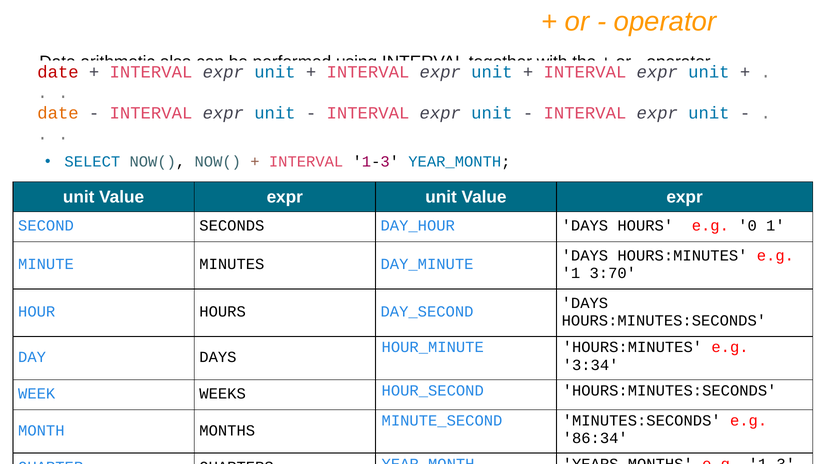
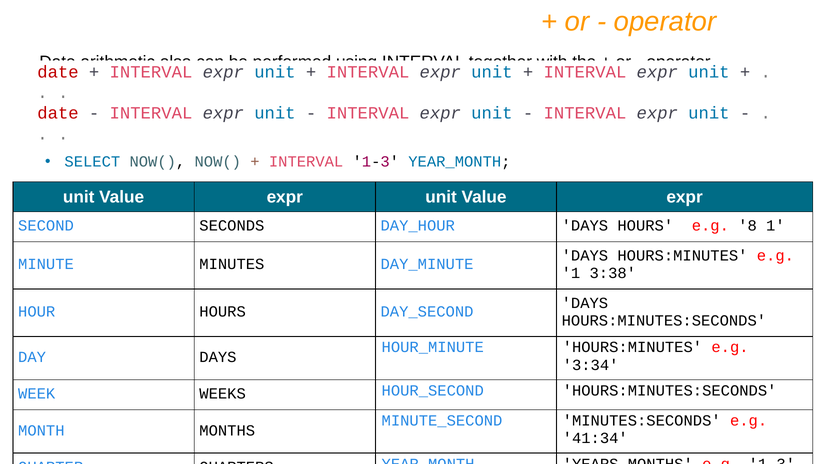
date at (58, 113) colour: orange -> red
0: 0 -> 8
3:70: 3:70 -> 3:38
86:34: 86:34 -> 41:34
